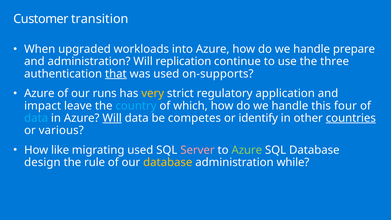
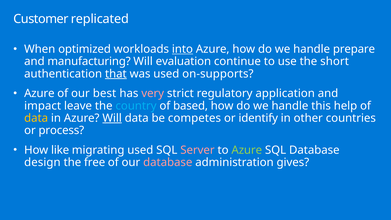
transition: transition -> replicated
upgraded: upgraded -> optimized
into underline: none -> present
and administration: administration -> manufacturing
replication: replication -> evaluation
three: three -> short
runs: runs -> best
very colour: yellow -> pink
which: which -> based
four: four -> help
data at (36, 118) colour: light blue -> yellow
countries underline: present -> none
various: various -> process
rule: rule -> free
database at (168, 162) colour: yellow -> pink
while: while -> gives
